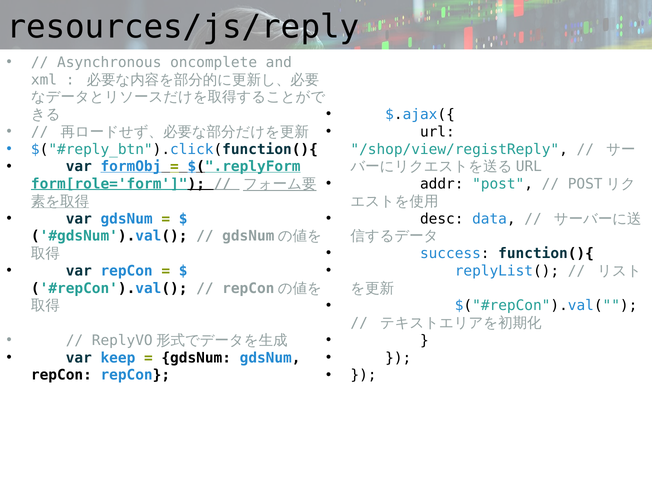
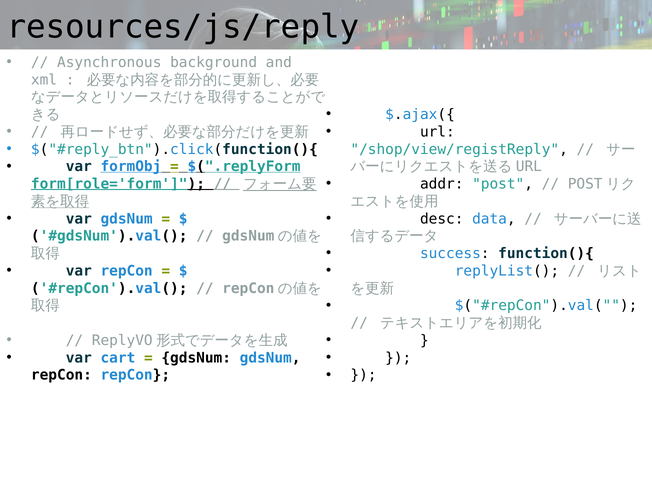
oncomplete: oncomplete -> background
keep: keep -> cart
